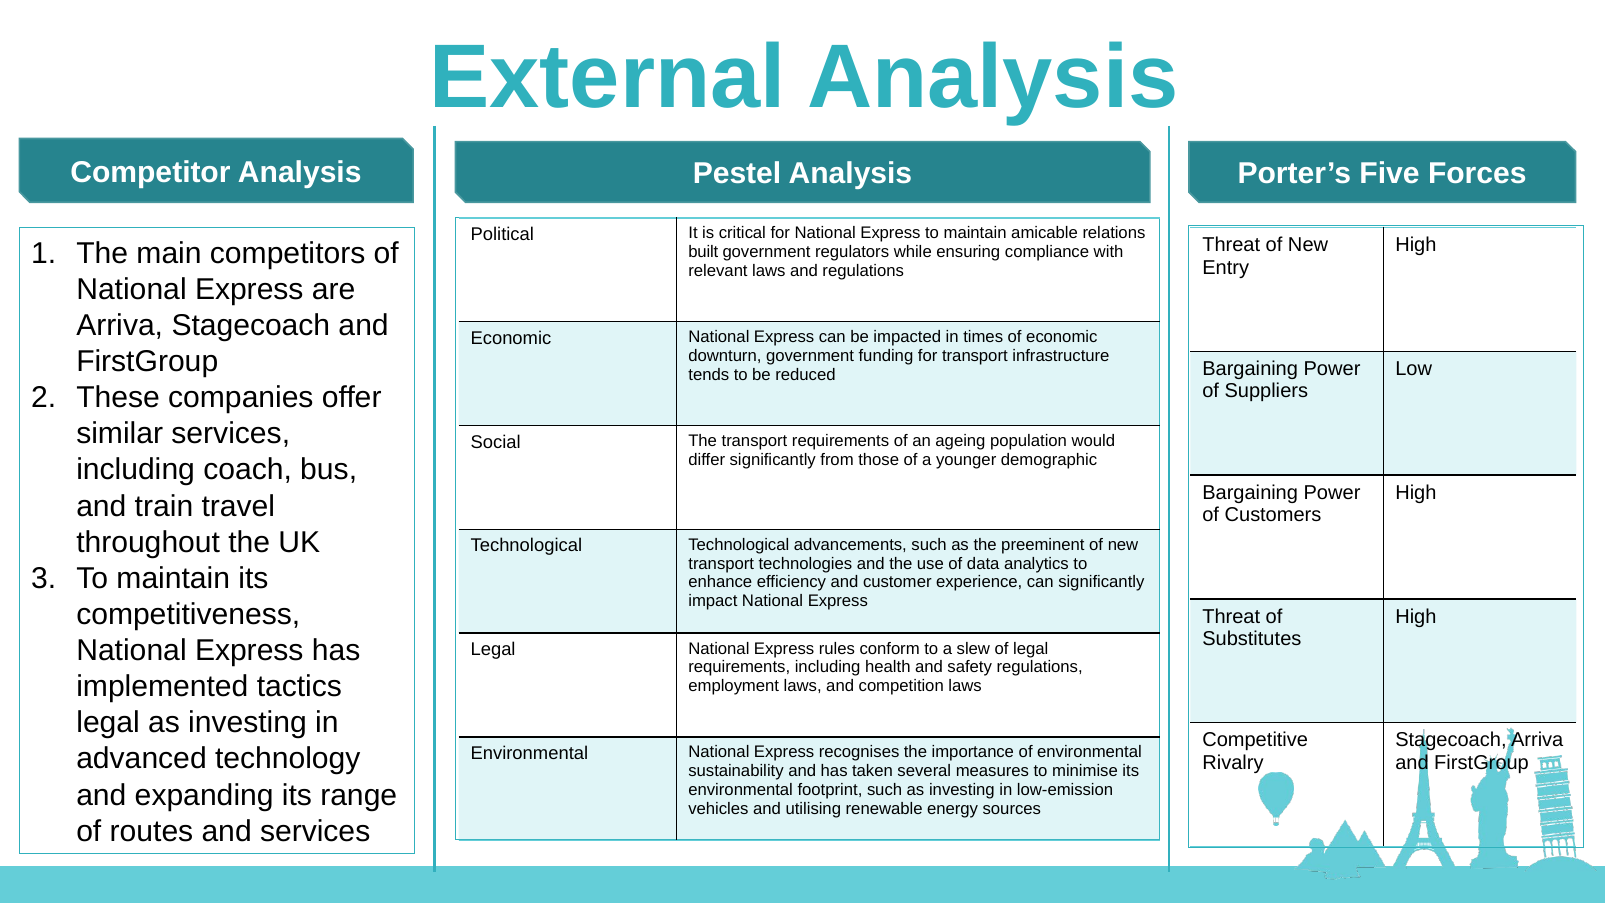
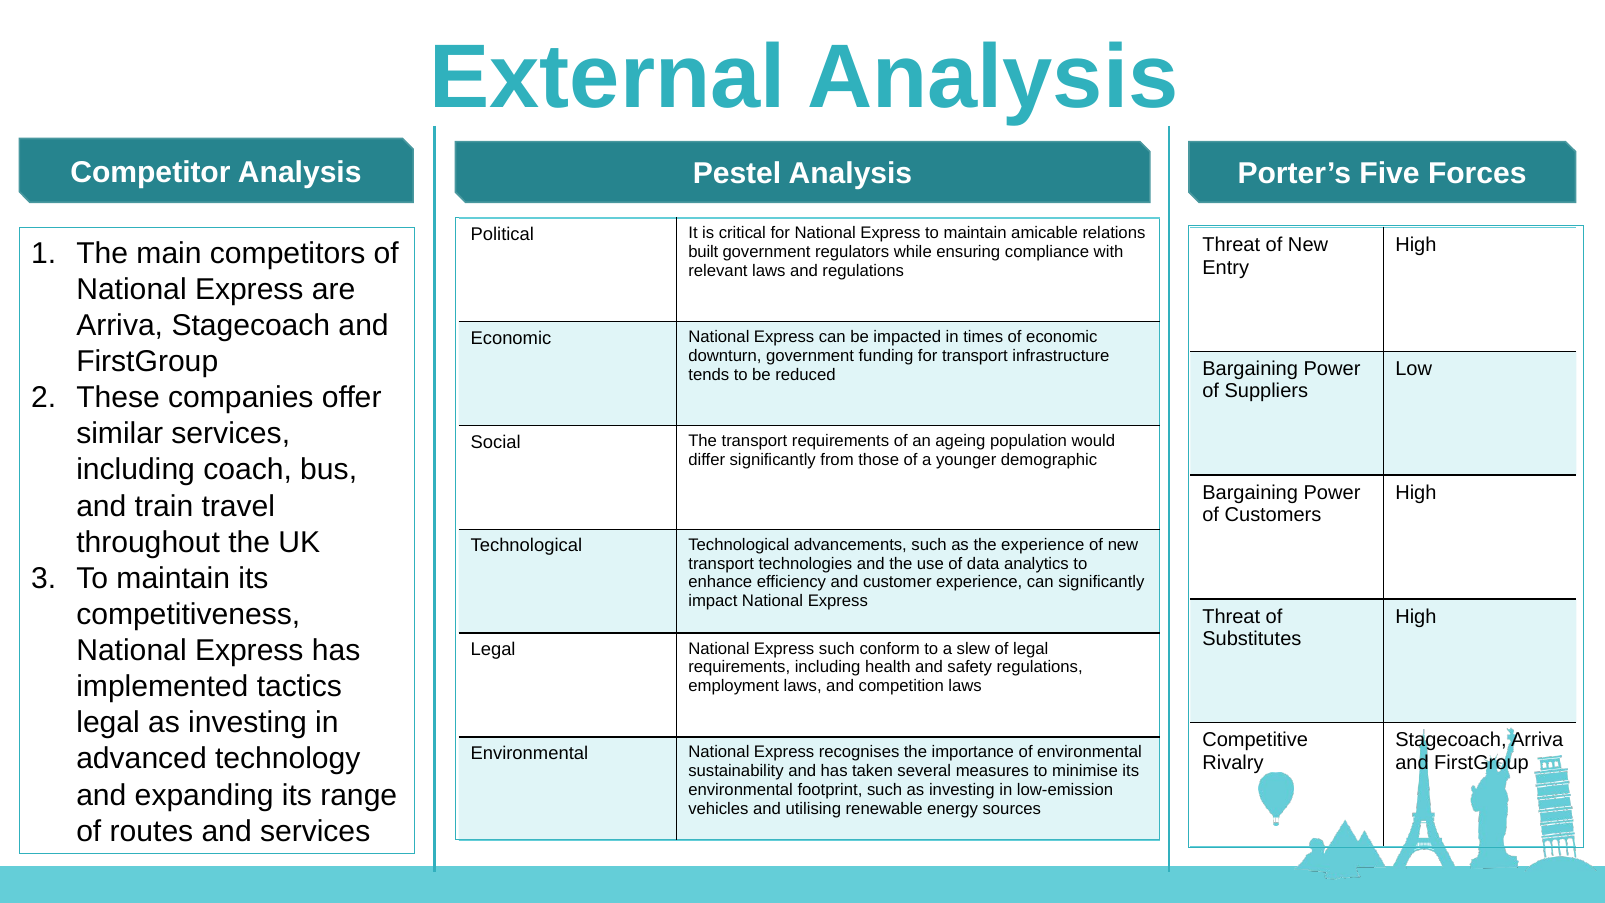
the preeminent: preeminent -> experience
Express rules: rules -> such
